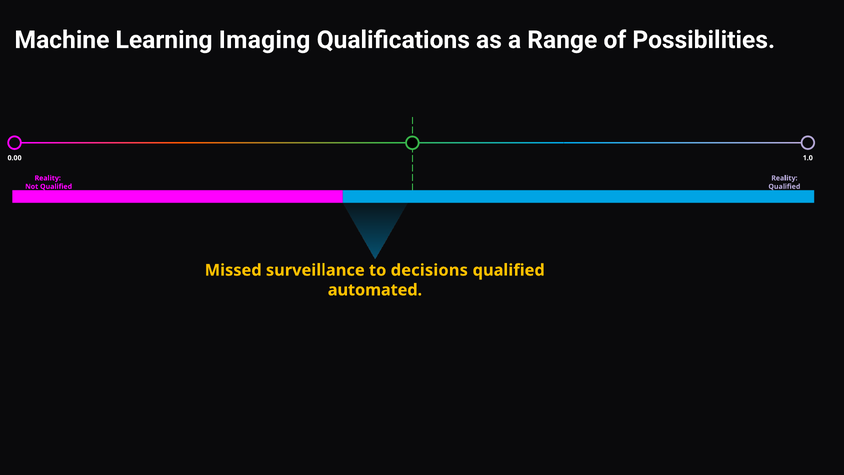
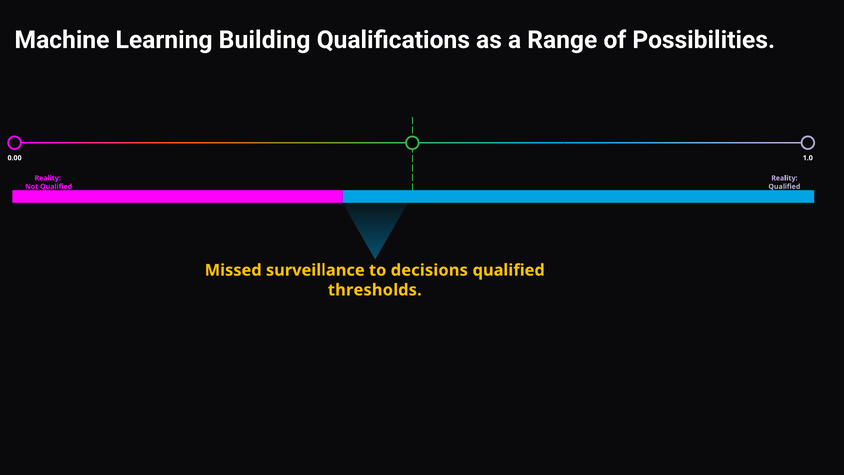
Imaging: Imaging -> Building
automated: automated -> thresholds
